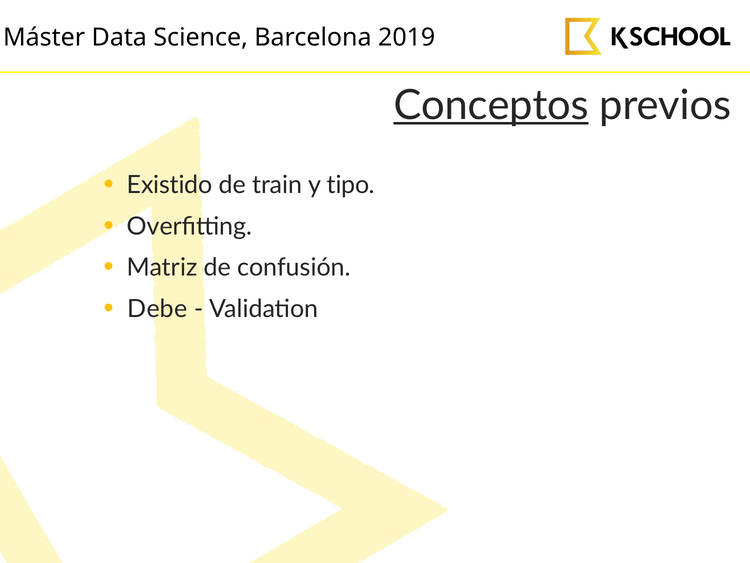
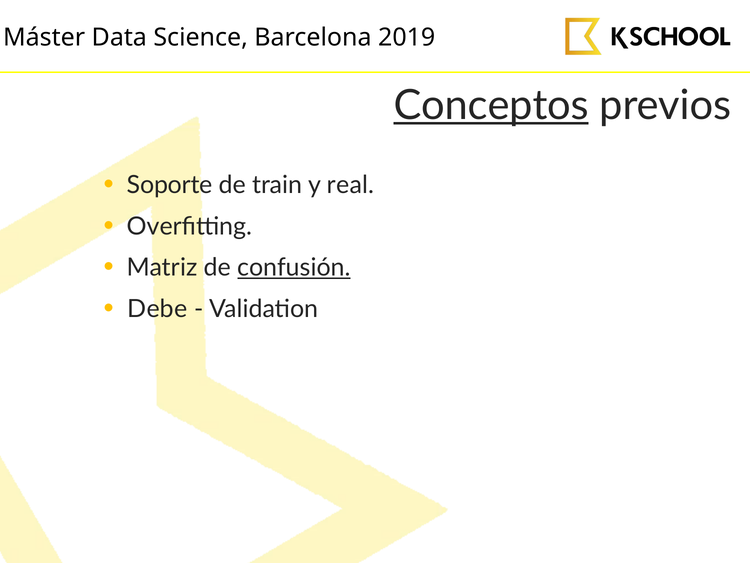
Existido: Existido -> Soporte
tipo: tipo -> real
confusión underline: none -> present
